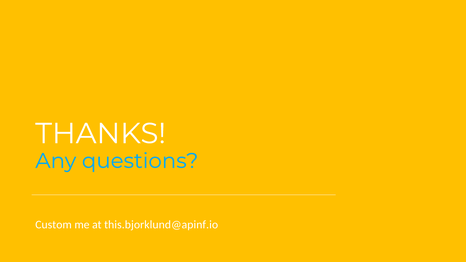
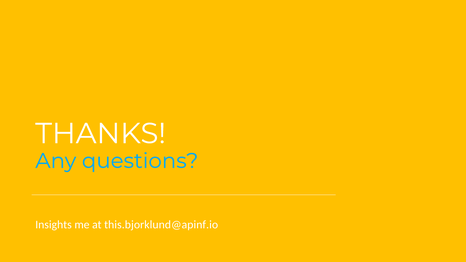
Custom: Custom -> Insights
